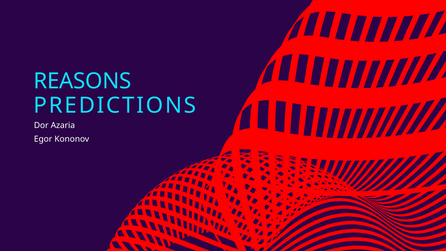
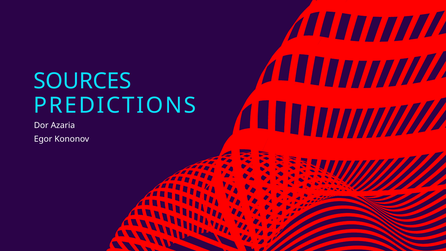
REASONS: REASONS -> SOURCES
